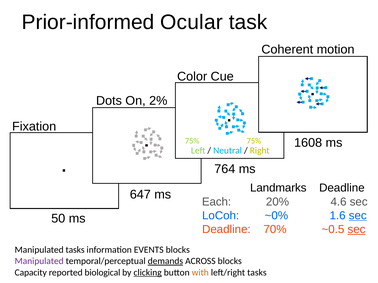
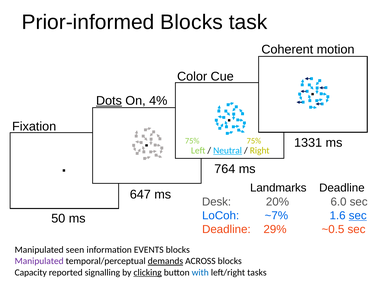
Prior-informed Ocular: Ocular -> Blocks
Dots underline: none -> present
2%: 2% -> 4%
1608: 1608 -> 1331
Neutral underline: none -> present
Each: Each -> Desk
4.6: 4.6 -> 6.0
~0%: ~0% -> ~7%
70%: 70% -> 29%
sec at (356, 230) underline: present -> none
Manipulated tasks: tasks -> seen
biological: biological -> signalling
with colour: orange -> blue
